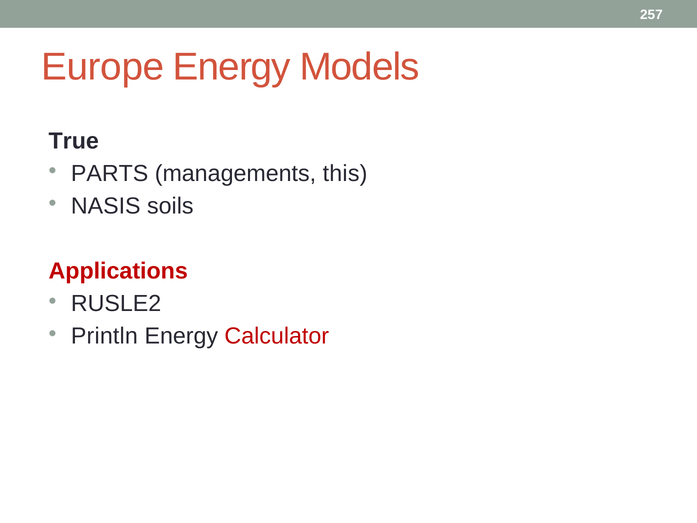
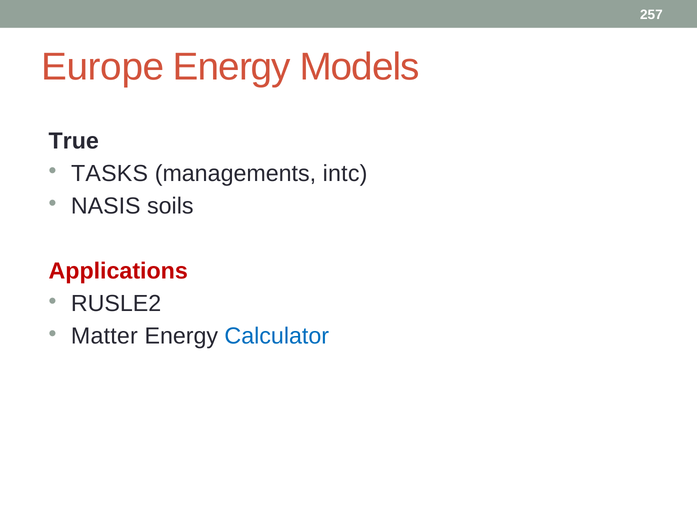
PARTS: PARTS -> TASKS
this: this -> intc
Println: Println -> Matter
Calculator colour: red -> blue
